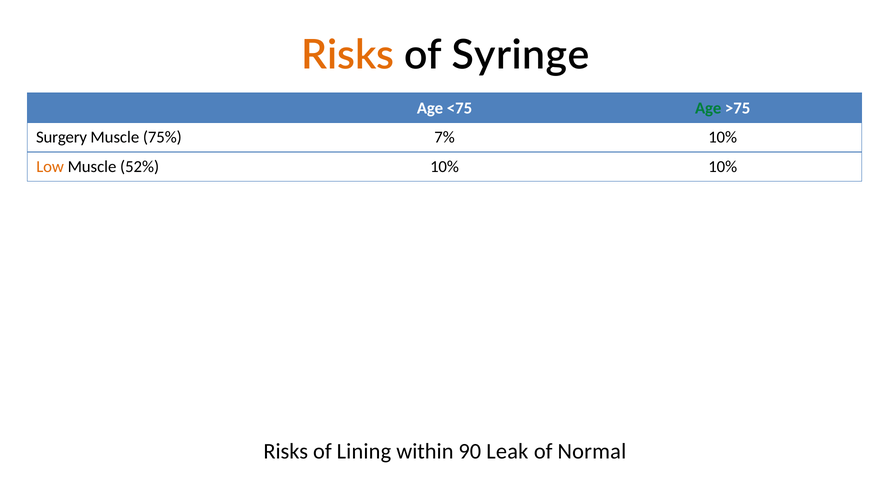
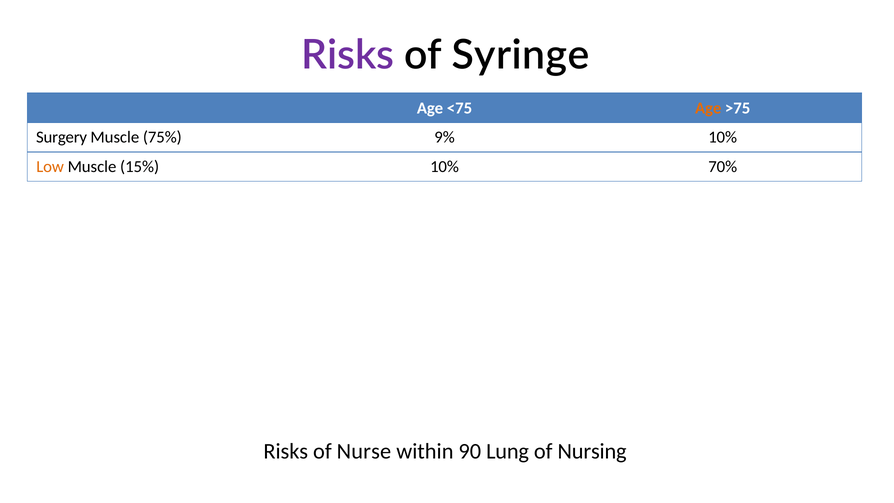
Risks at (348, 55) colour: orange -> purple
Age at (708, 108) colour: green -> orange
7%: 7% -> 9%
52%: 52% -> 15%
10% 10%: 10% -> 70%
Lining: Lining -> Nurse
Leak: Leak -> Lung
Normal: Normal -> Nursing
